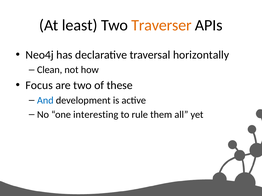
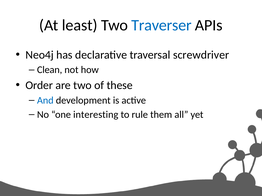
Traverser colour: orange -> blue
horizontally: horizontally -> screwdriver
Focus: Focus -> Order
